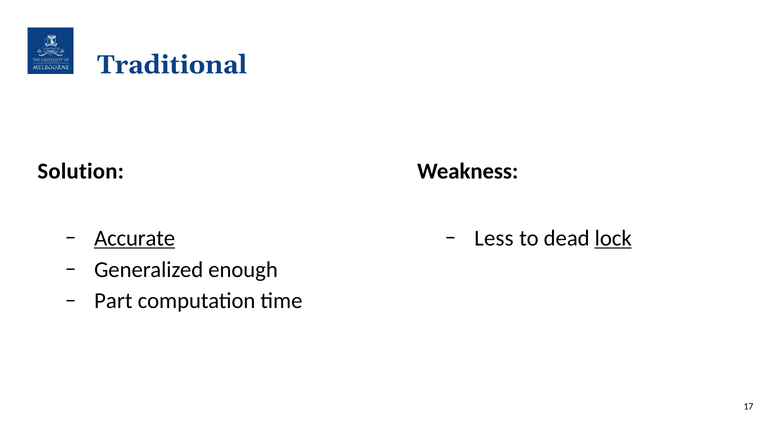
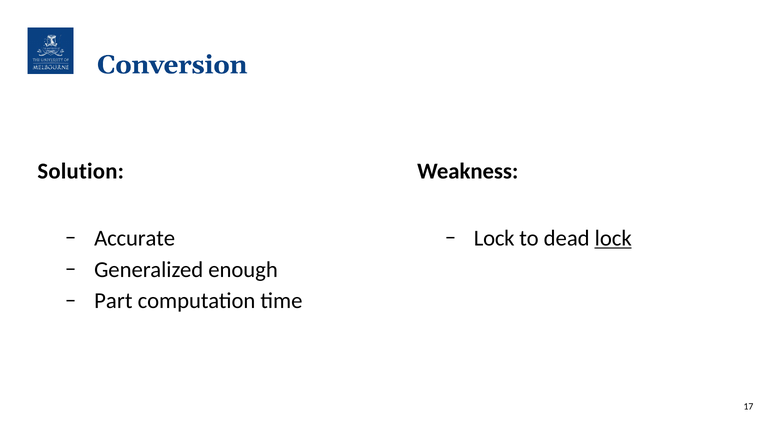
Traditional: Traditional -> Conversion
Accurate underline: present -> none
Less at (494, 238): Less -> Lock
